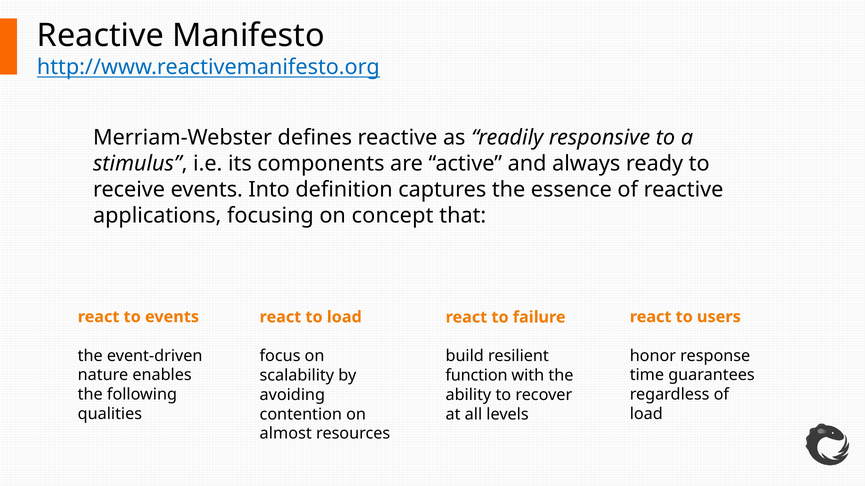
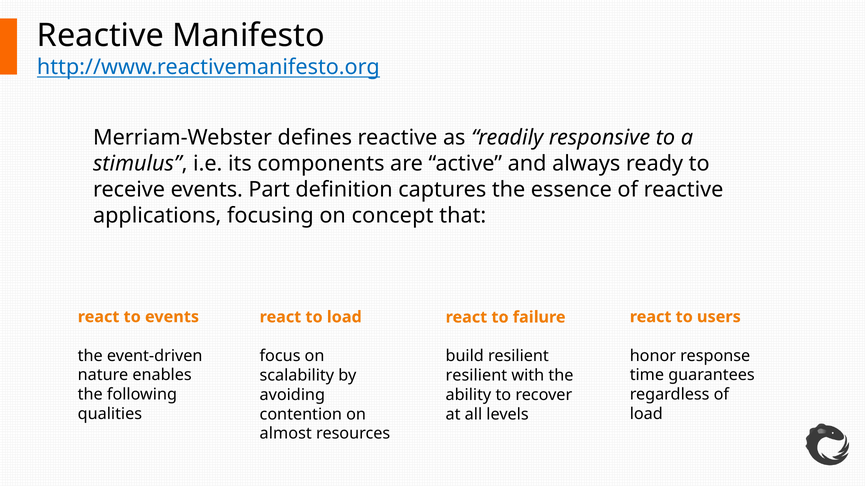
Into: Into -> Part
function at (476, 376): function -> resilient
